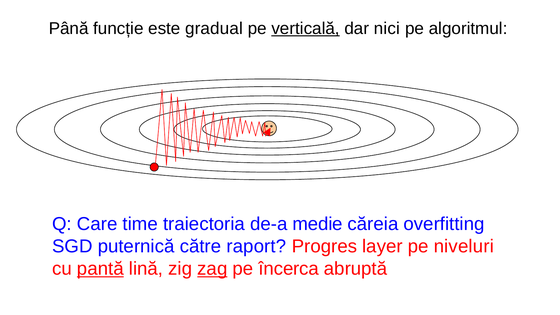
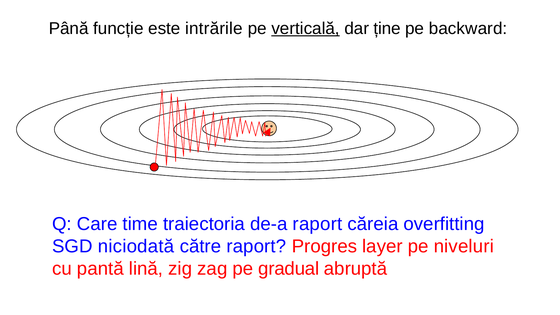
gradual: gradual -> intrările
nici: nici -> ține
algoritmul: algoritmul -> backward
de-a medie: medie -> raport
puternică: puternică -> niciodată
pantă underline: present -> none
zag underline: present -> none
încerca: încerca -> gradual
